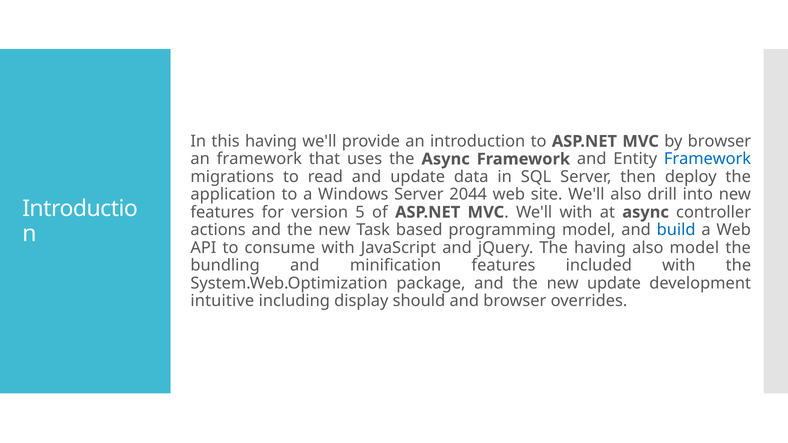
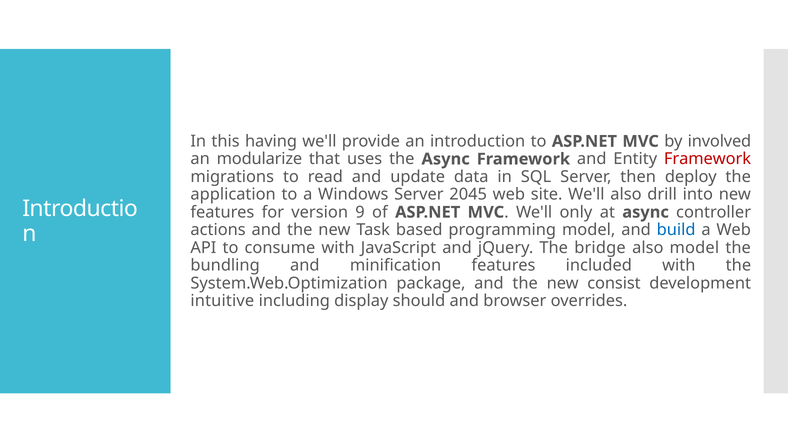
by browser: browser -> involved
an framework: framework -> modularize
Framework at (708, 159) colour: blue -> red
2044: 2044 -> 2045
5: 5 -> 9
We'll with: with -> only
The having: having -> bridge
new update: update -> consist
